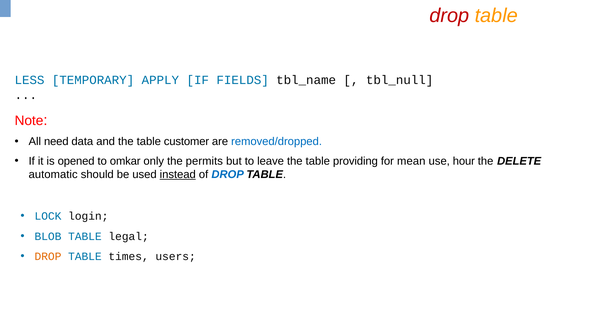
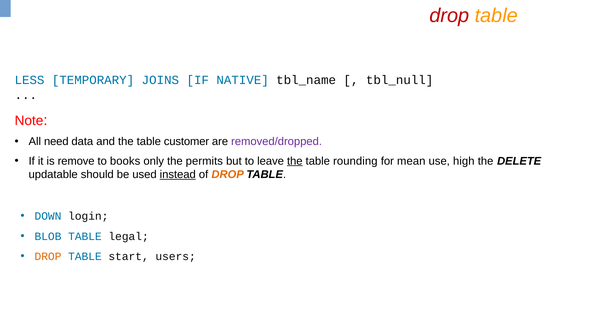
APPLY: APPLY -> JOINS
FIELDS: FIELDS -> NATIVE
removed/dropped colour: blue -> purple
opened: opened -> remove
omkar: omkar -> books
the at (295, 161) underline: none -> present
providing: providing -> rounding
hour: hour -> high
automatic: automatic -> updatable
DROP at (228, 174) colour: blue -> orange
LOCK: LOCK -> DOWN
times: times -> start
